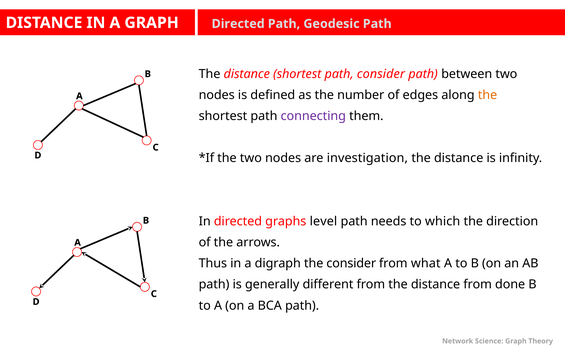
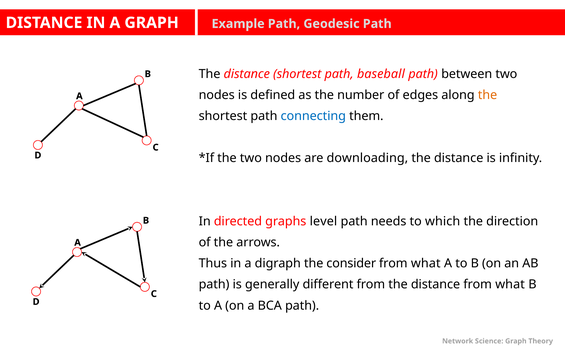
GRAPH Directed: Directed -> Example
path consider: consider -> baseball
connecting colour: purple -> blue
investigation: investigation -> downloading
distance from done: done -> what
